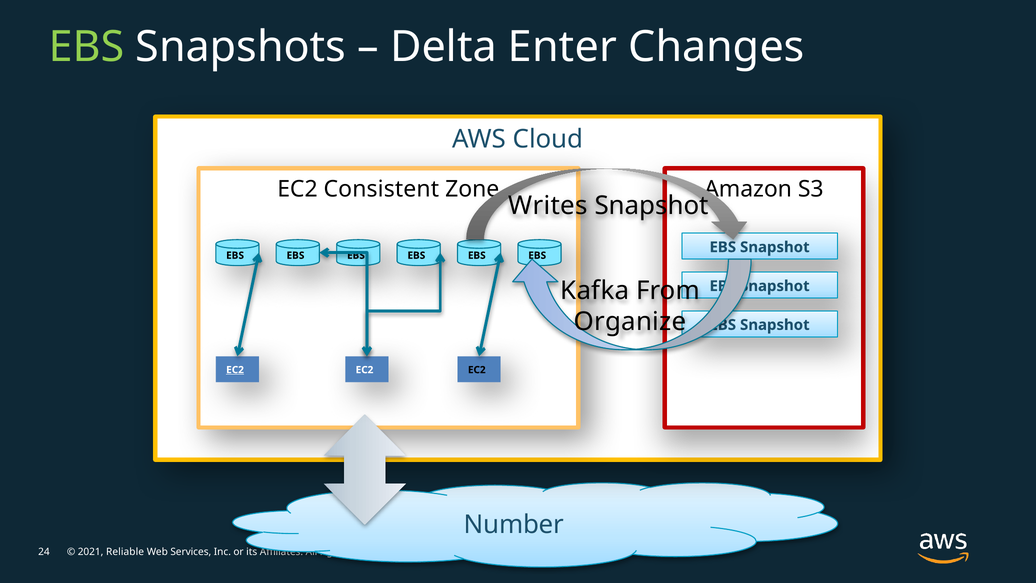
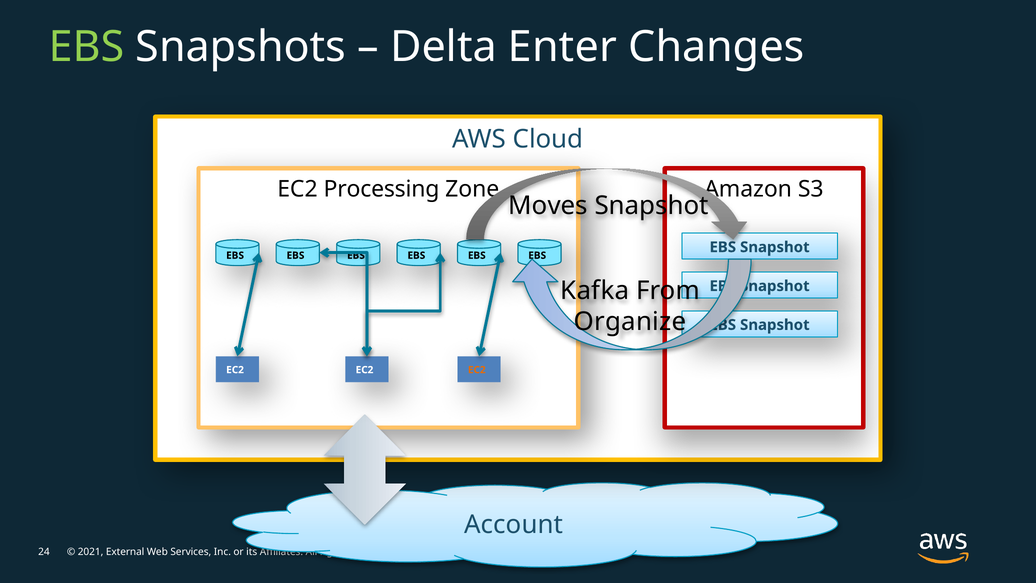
Consistent: Consistent -> Processing
Writes: Writes -> Moves
EC2 at (235, 370) underline: present -> none
EC2 at (477, 370) colour: black -> orange
Number: Number -> Account
Reliable: Reliable -> External
